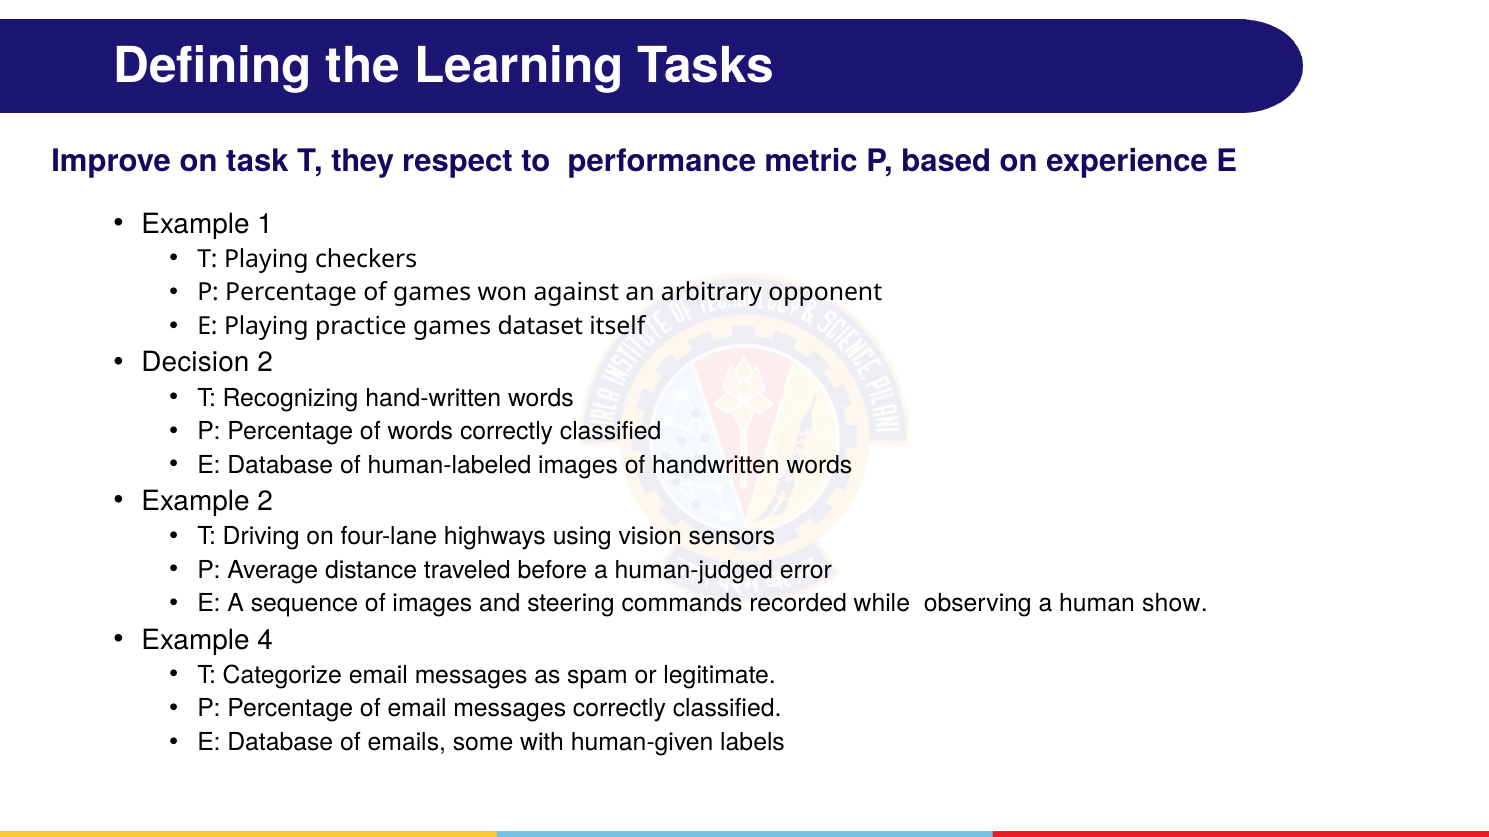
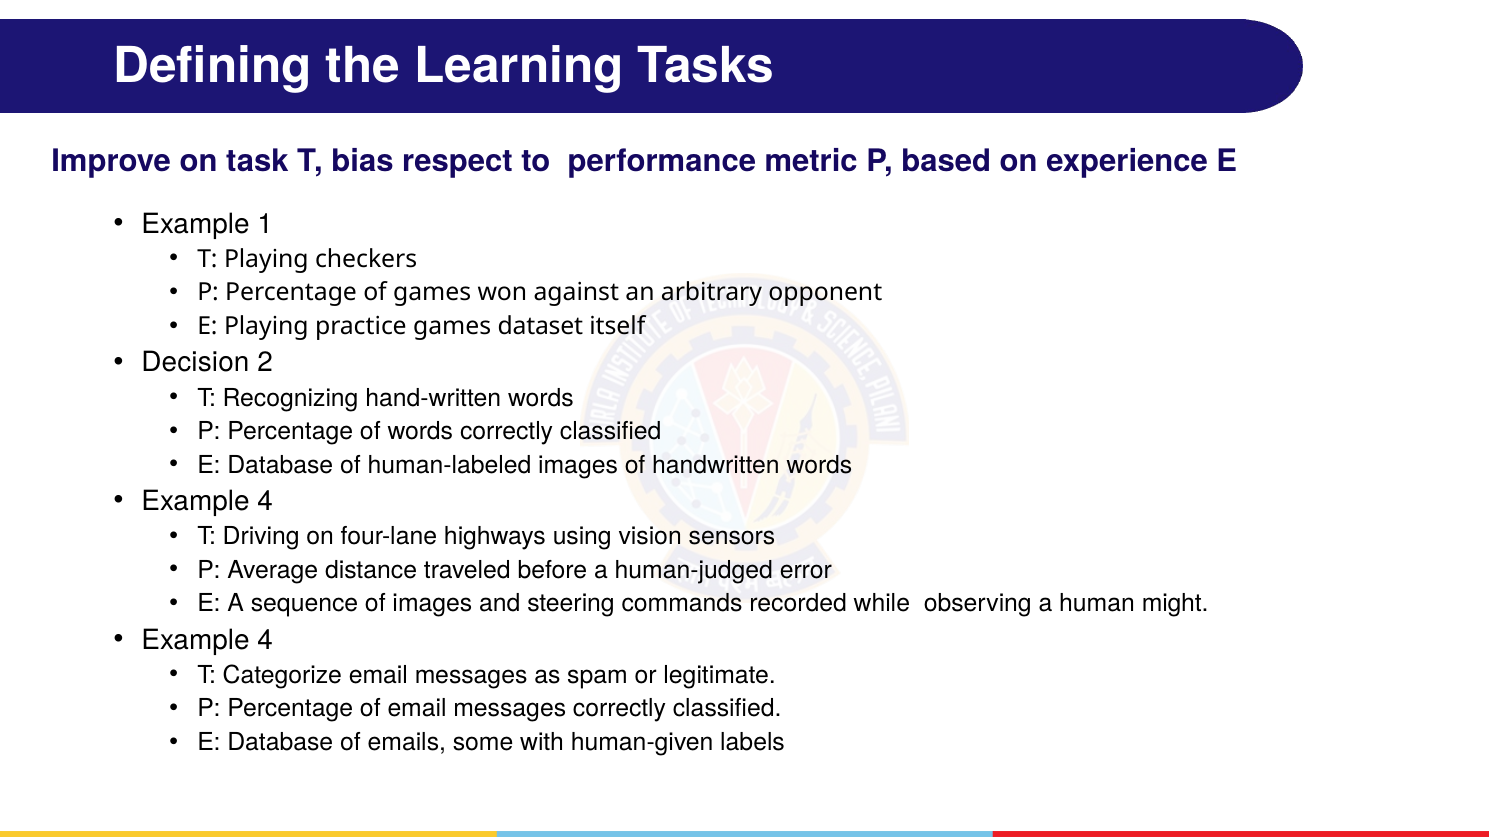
they: they -> bias
2 at (265, 502): 2 -> 4
show: show -> might
